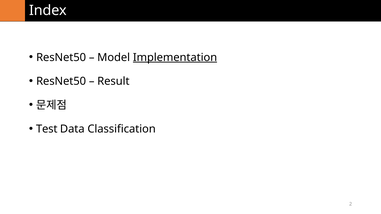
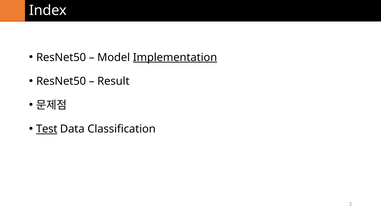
Test underline: none -> present
